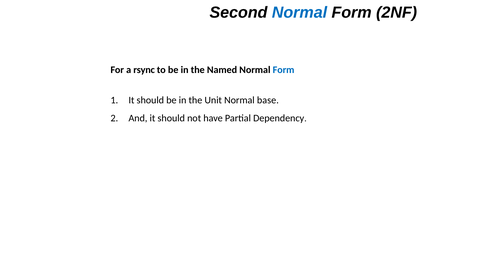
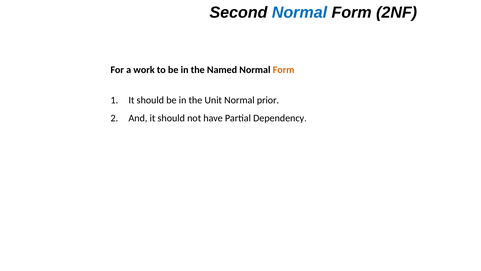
rsync: rsync -> work
Form at (284, 70) colour: blue -> orange
base: base -> prior
